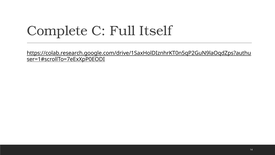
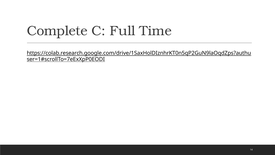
Itself: Itself -> Time
